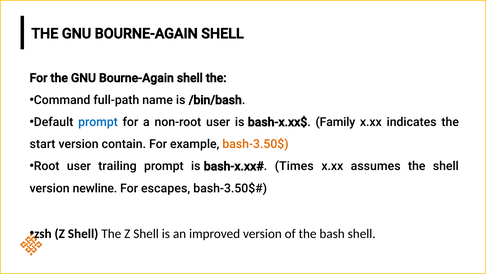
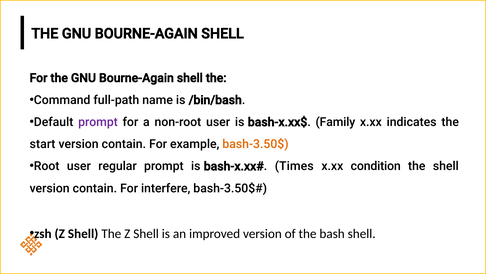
prompt at (98, 122) colour: blue -> purple
trailing: trailing -> regular
assumes: assumes -> condition
newline at (95, 188): newline -> contain
escapes: escapes -> interfere
